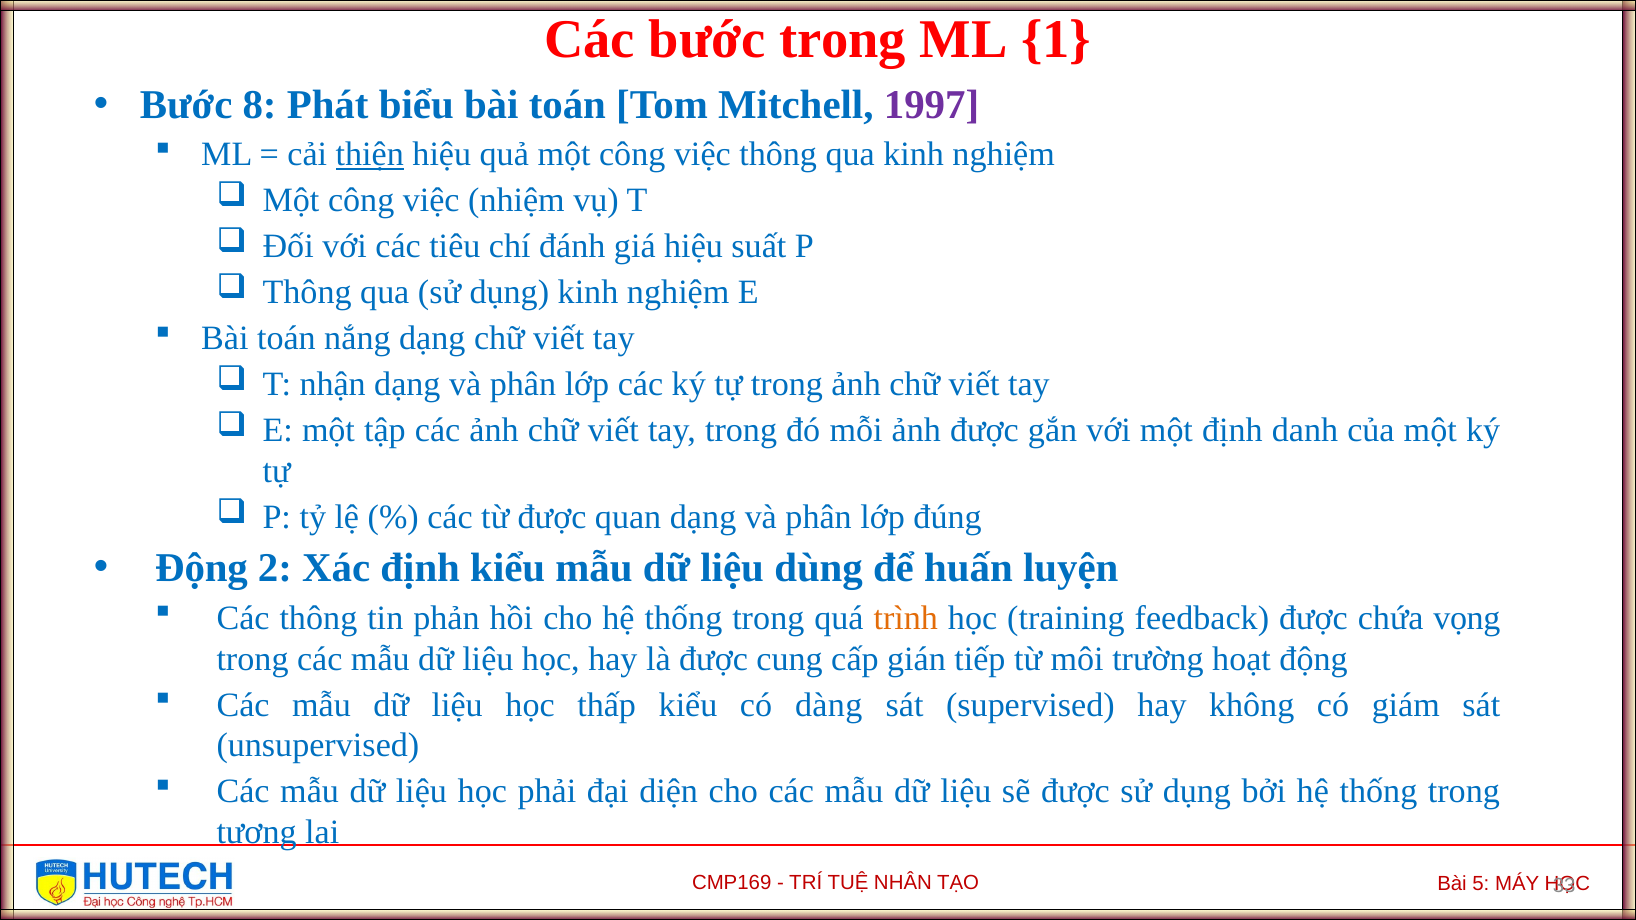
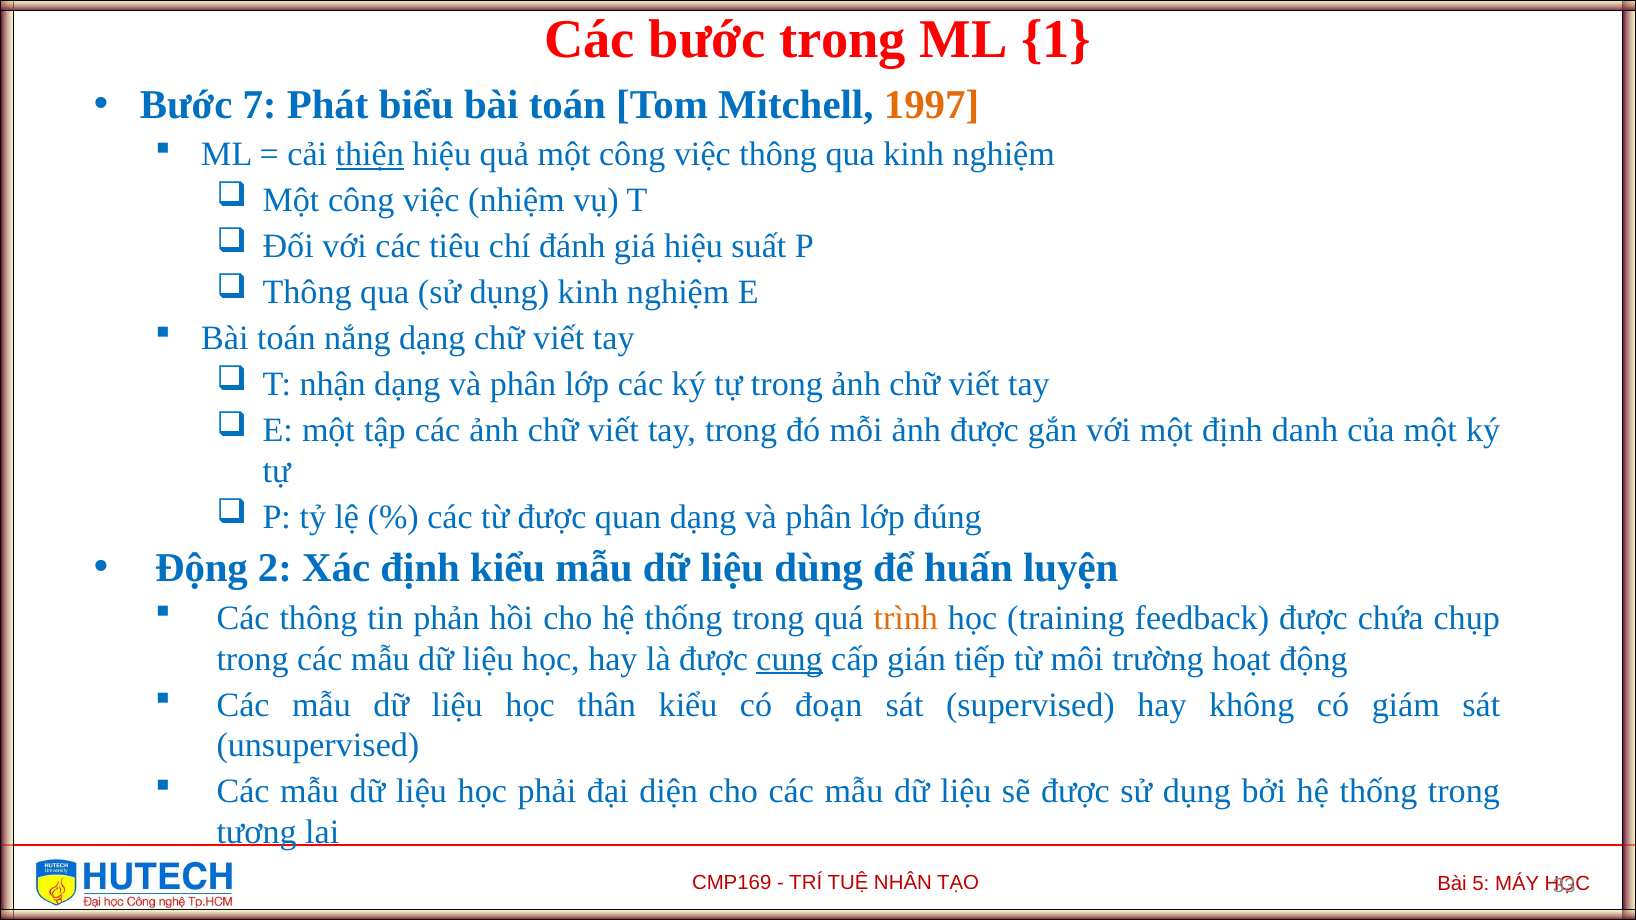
8: 8 -> 7
1997 colour: purple -> orange
vọng: vọng -> chụp
cung underline: none -> present
thấp: thấp -> thân
dàng: dàng -> đoạn
